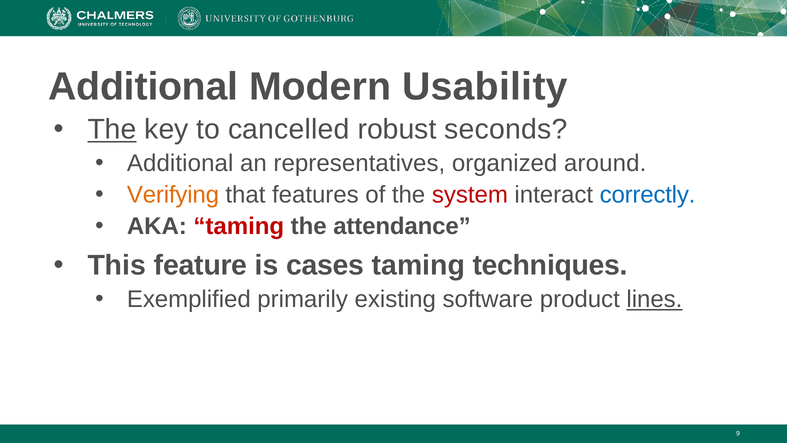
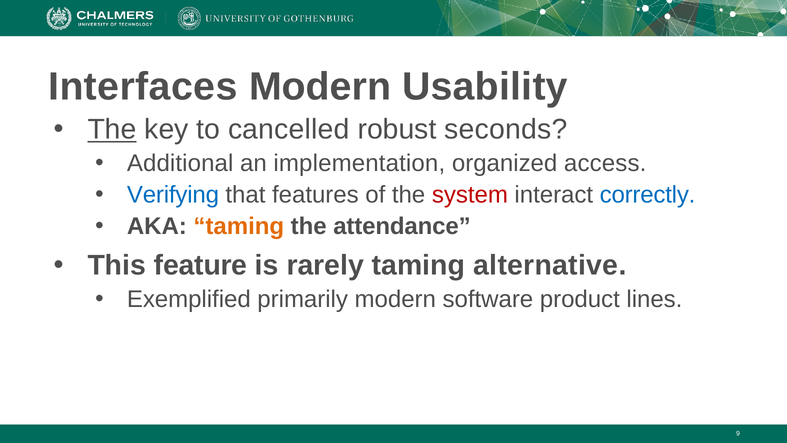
Additional at (143, 87): Additional -> Interfaces
representatives: representatives -> implementation
around: around -> access
Verifying colour: orange -> blue
taming at (239, 226) colour: red -> orange
cases: cases -> rarely
techniques: techniques -> alternative
primarily existing: existing -> modern
lines underline: present -> none
